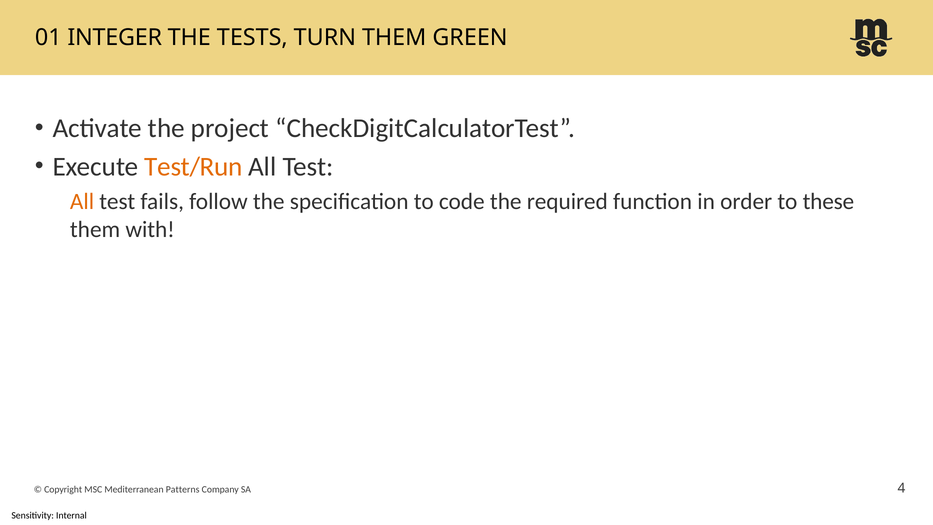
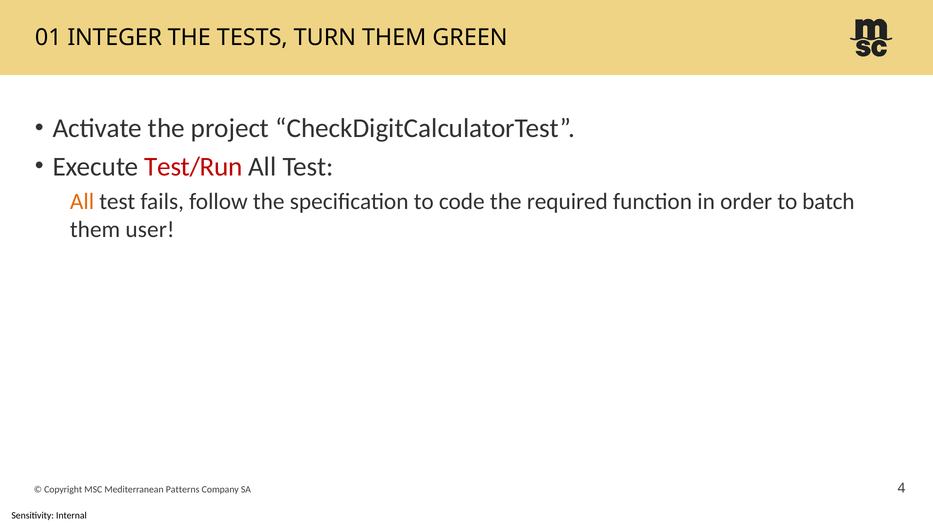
Test/Run colour: orange -> red
these: these -> batch
with: with -> user
